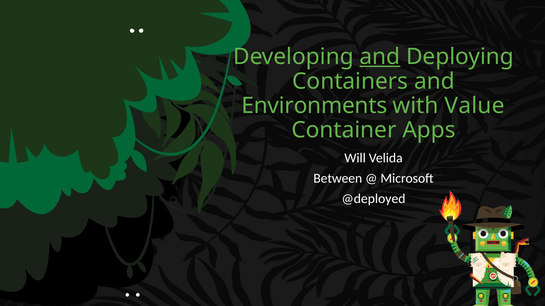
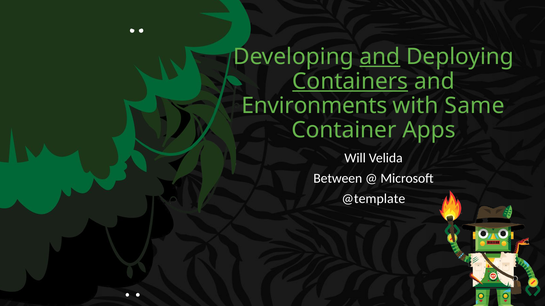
Containers underline: none -> present
Value: Value -> Same
@deployed: @deployed -> @template
